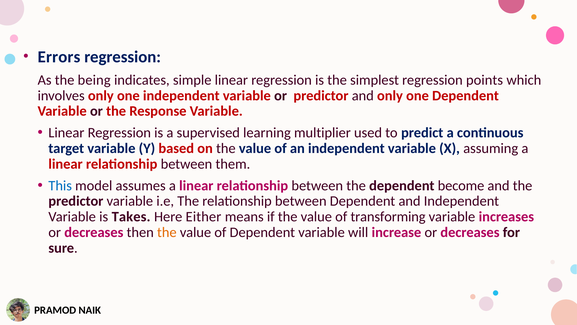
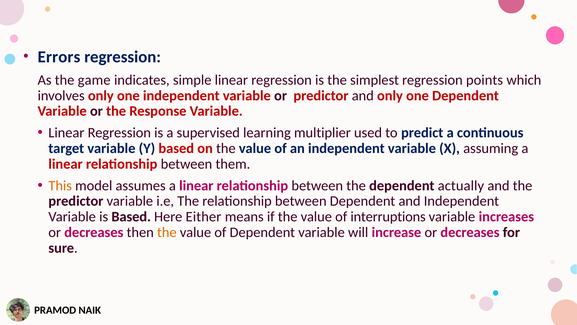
being: being -> game
This colour: blue -> orange
become: become -> actually
is Takes: Takes -> Based
transforming: transforming -> interruptions
